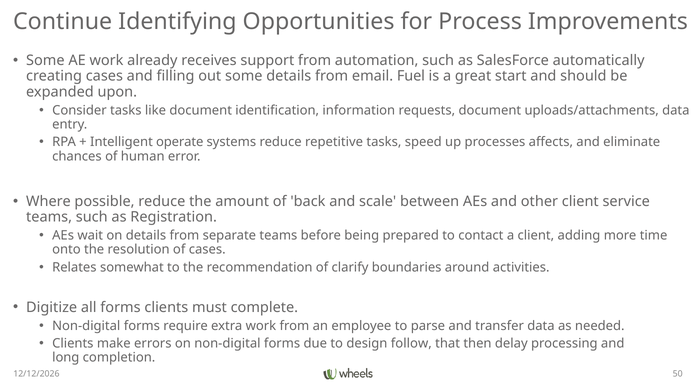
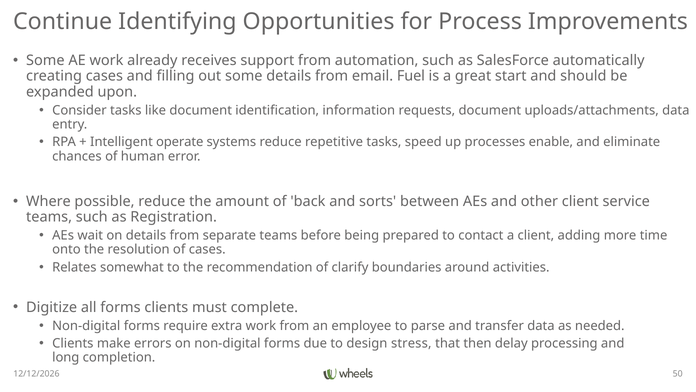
affects: affects -> enable
scale: scale -> sorts
follow: follow -> stress
